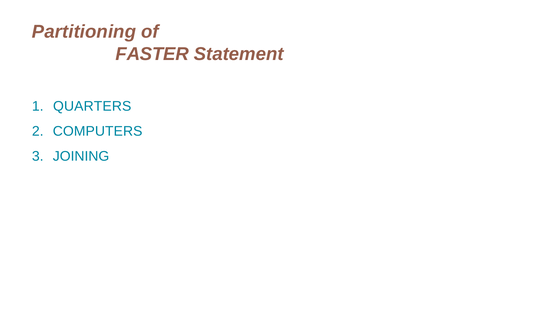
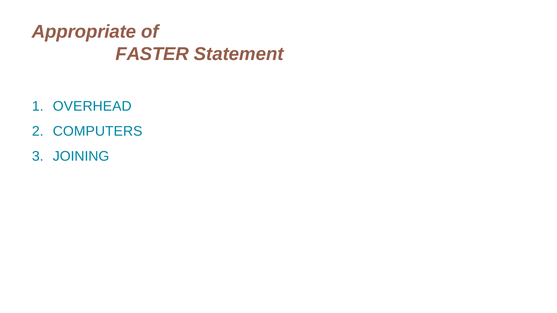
Partitioning: Partitioning -> Appropriate
QUARTERS: QUARTERS -> OVERHEAD
